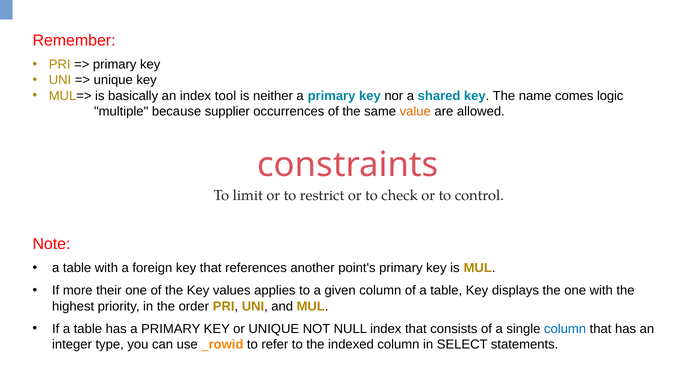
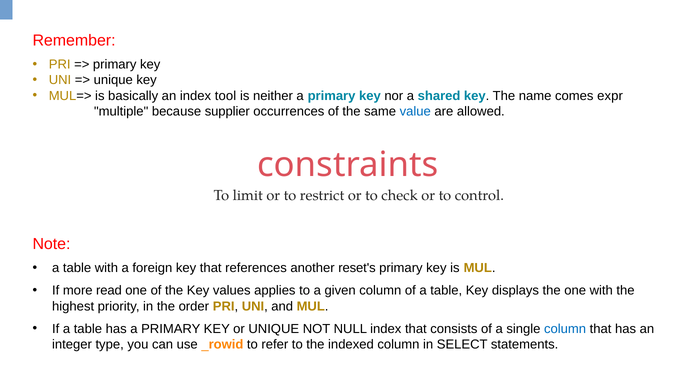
logic: logic -> expr
value colour: orange -> blue
point's: point's -> reset's
their: their -> read
